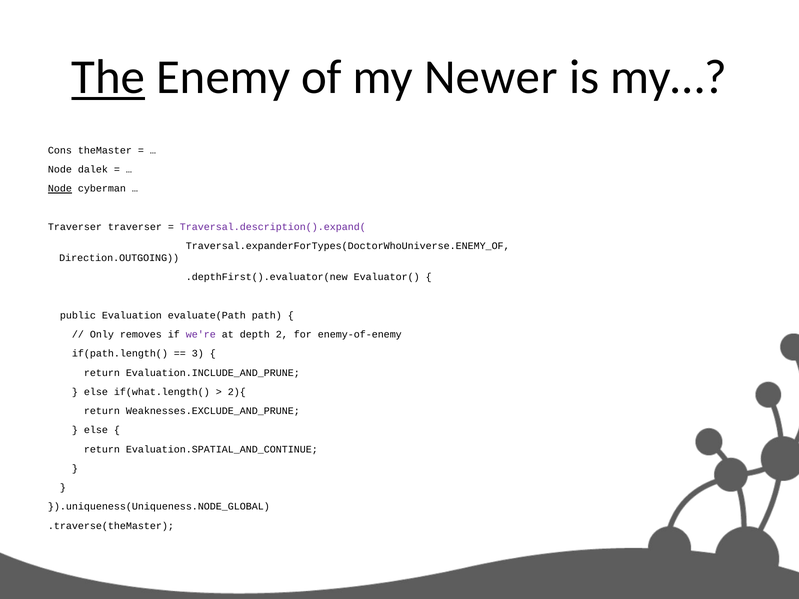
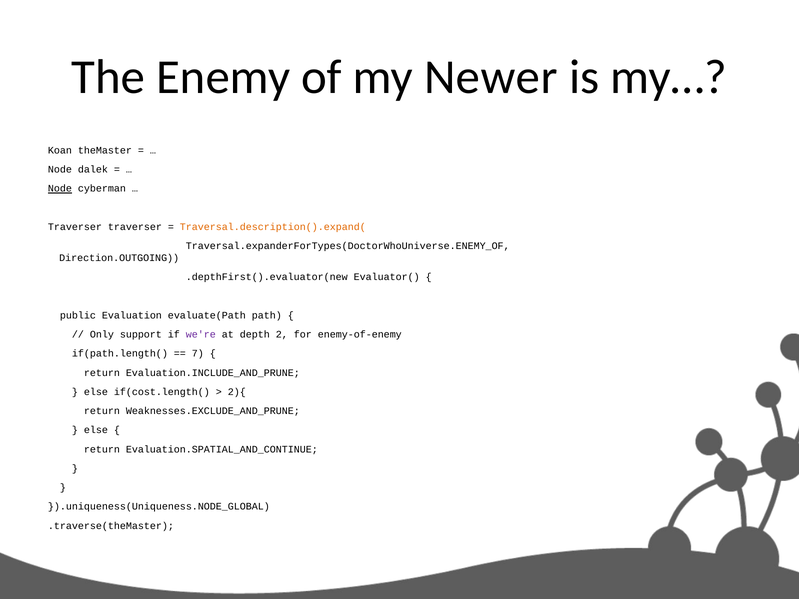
The underline: present -> none
Cons: Cons -> Koan
Traversal.description().expand( colour: purple -> orange
removes: removes -> support
3: 3 -> 7
if(what.length(: if(what.length( -> if(cost.length(
